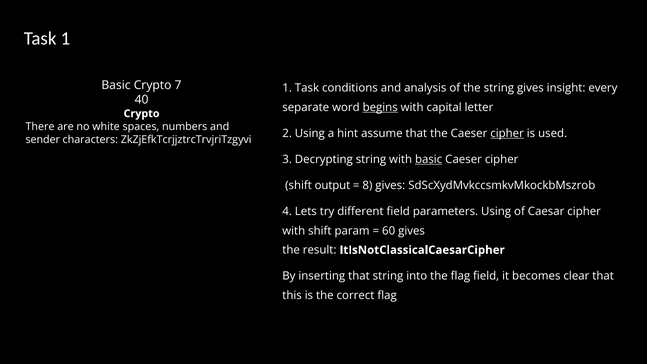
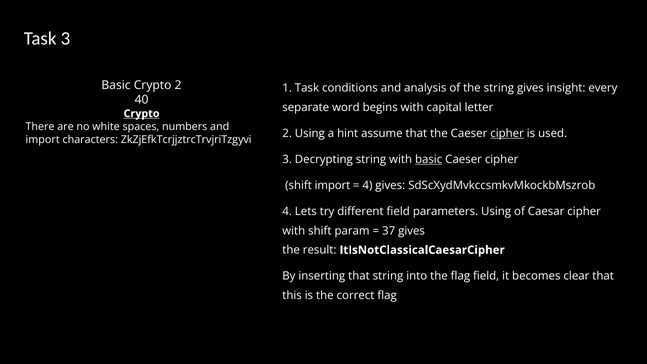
Task 1: 1 -> 3
Crypto 7: 7 -> 2
begins underline: present -> none
Crypto at (142, 114) underline: none -> present
sender at (43, 139): sender -> import
shift output: output -> import
8 at (367, 185): 8 -> 4
60: 60 -> 37
